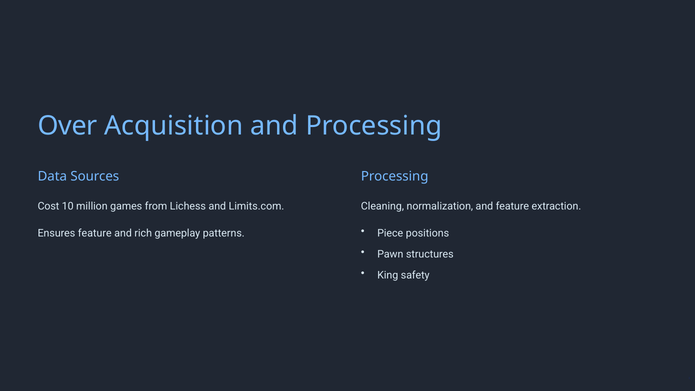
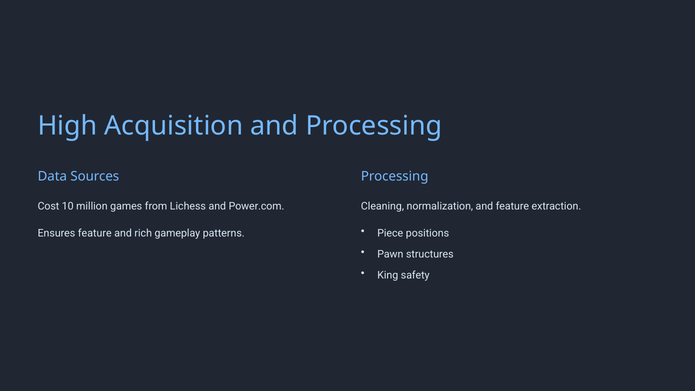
Over: Over -> High
Limits.com: Limits.com -> Power.com
